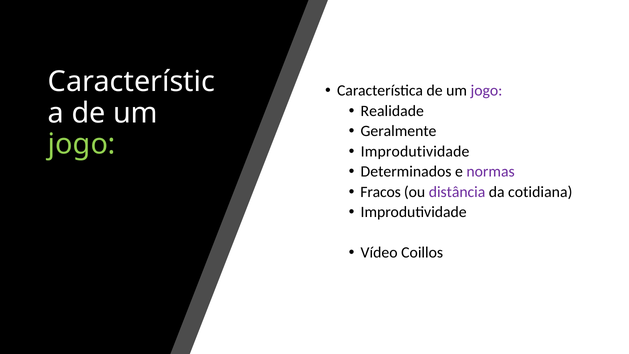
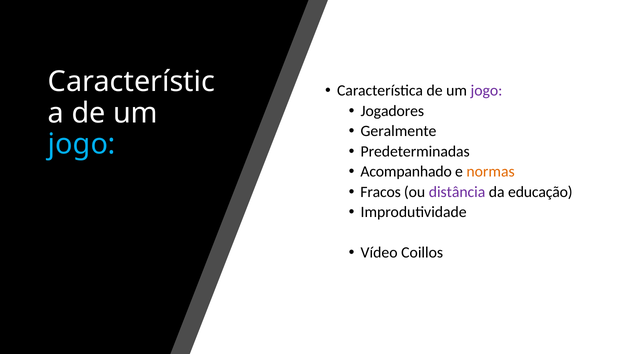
Realidade: Realidade -> Jogadores
jogo at (82, 144) colour: light green -> light blue
Improdutividade at (415, 151): Improdutividade -> Predeterminadas
Determinados: Determinados -> Acompanhado
normas colour: purple -> orange
cotidiana: cotidiana -> educação
